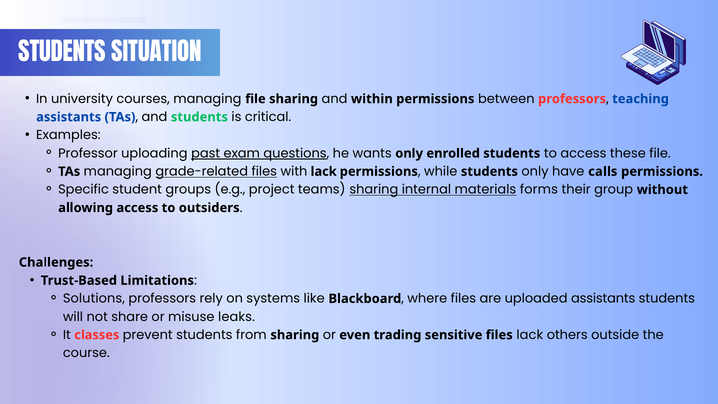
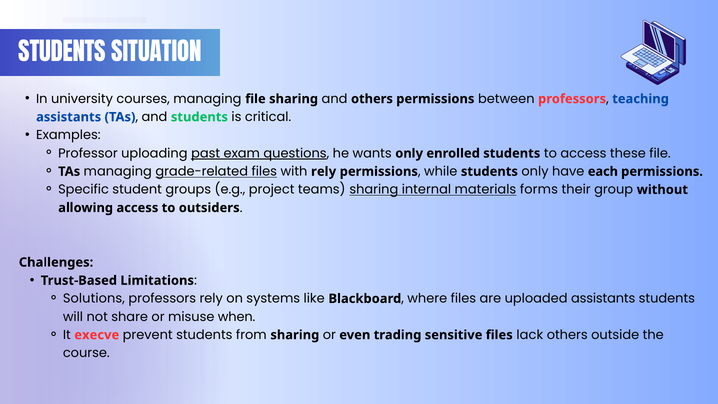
and within: within -> others
with lack: lack -> rely
calls: calls -> each
leaks: leaks -> when
classes: classes -> execve
